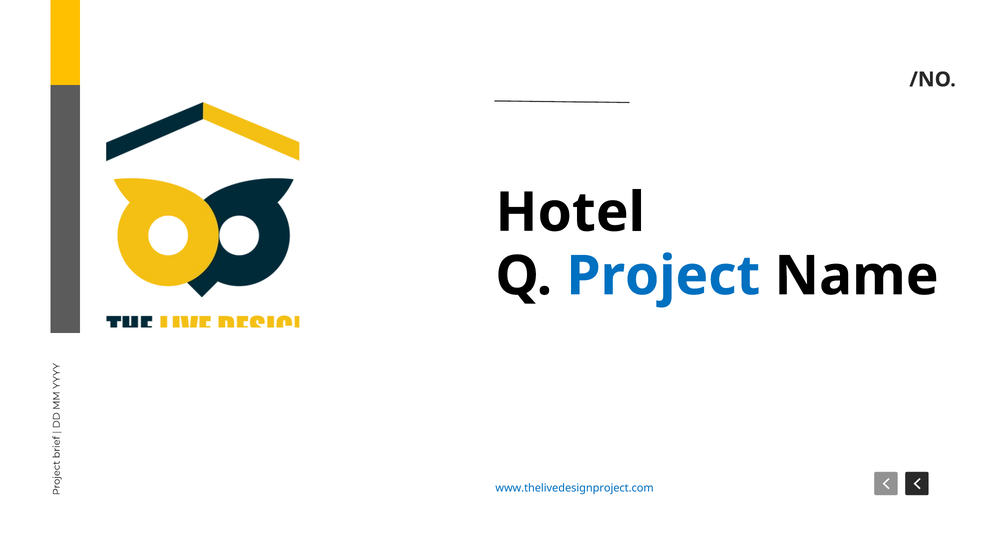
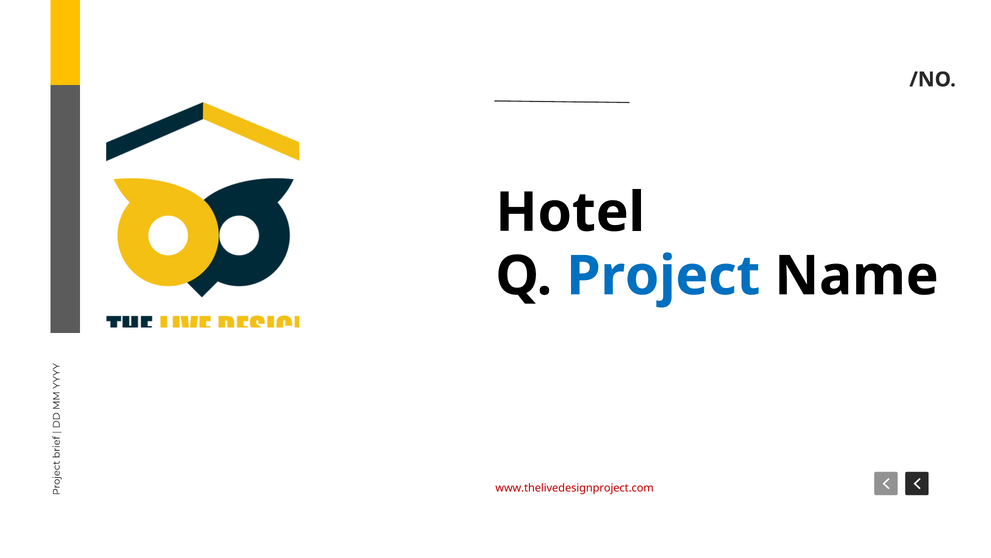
www.thelivedesignproject.com colour: blue -> red
